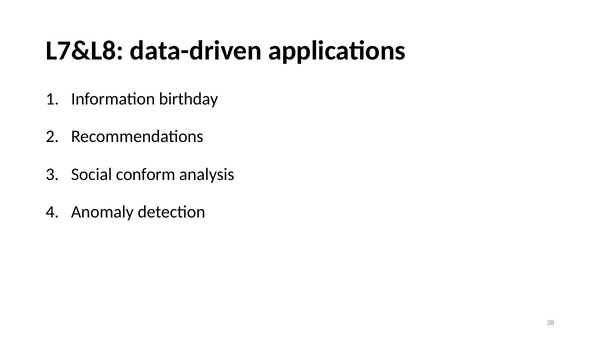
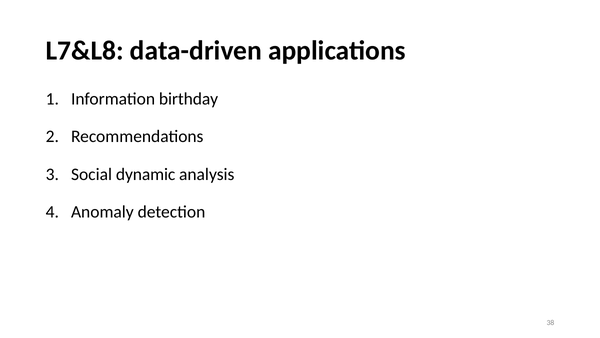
conform: conform -> dynamic
